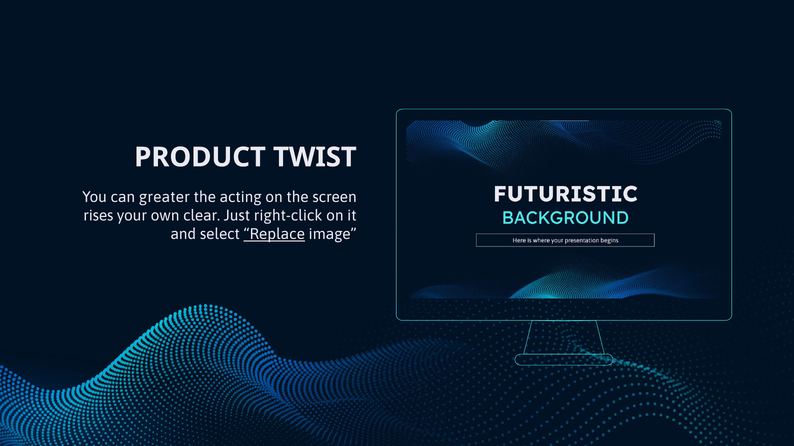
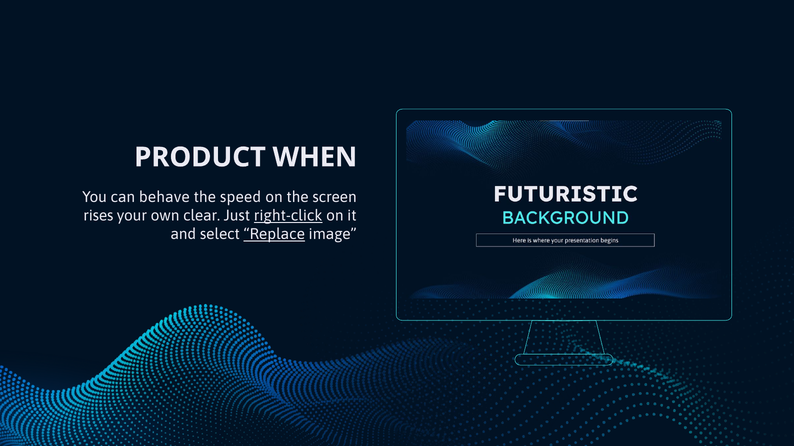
TWIST: TWIST -> WHEN
greater: greater -> behave
acting: acting -> speed
right-click underline: none -> present
